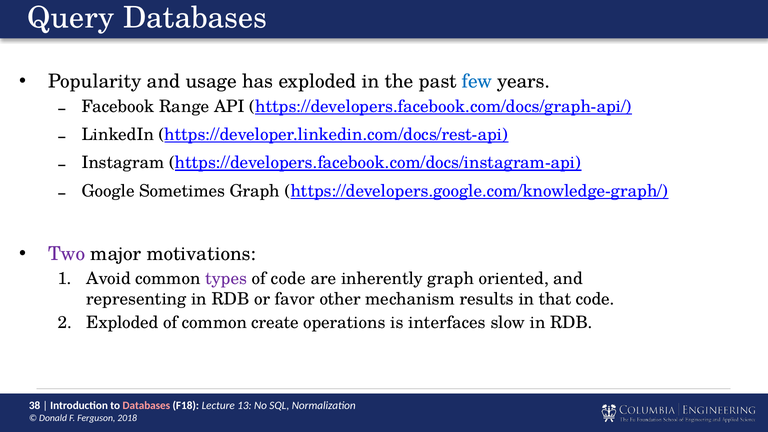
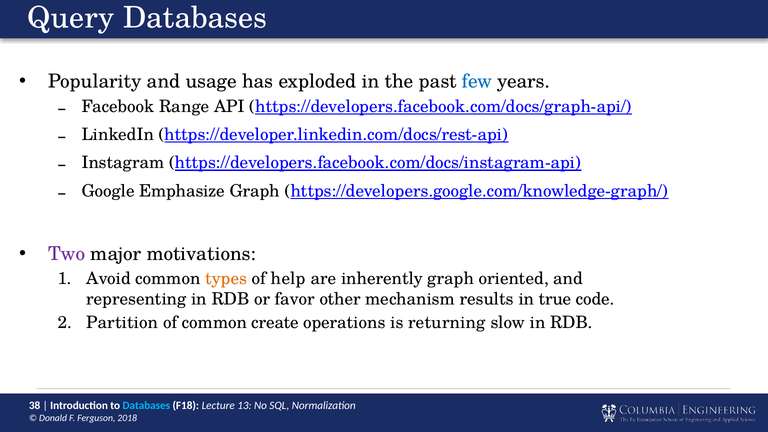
Sometimes: Sometimes -> Emphasize
types colour: purple -> orange
of code: code -> help
that: that -> true
Exploded at (122, 323): Exploded -> Partition
interfaces: interfaces -> returning
Databases at (146, 406) colour: pink -> light blue
